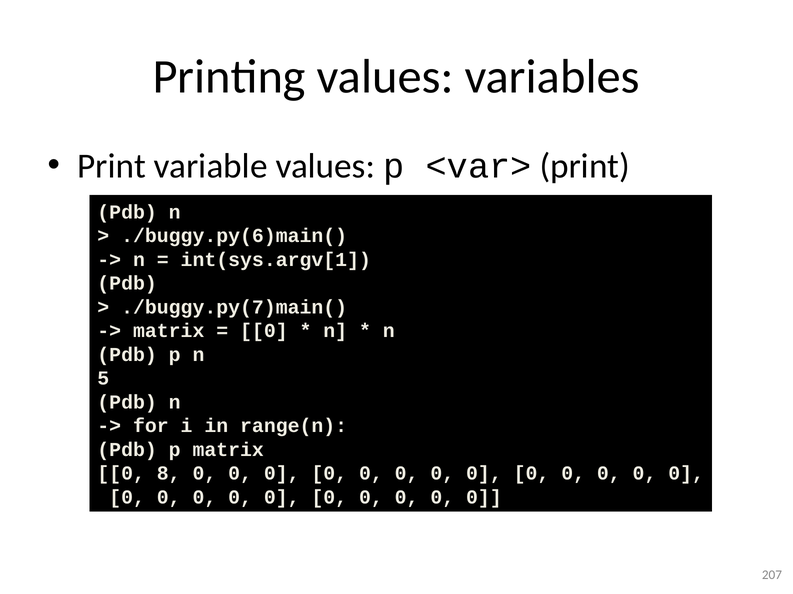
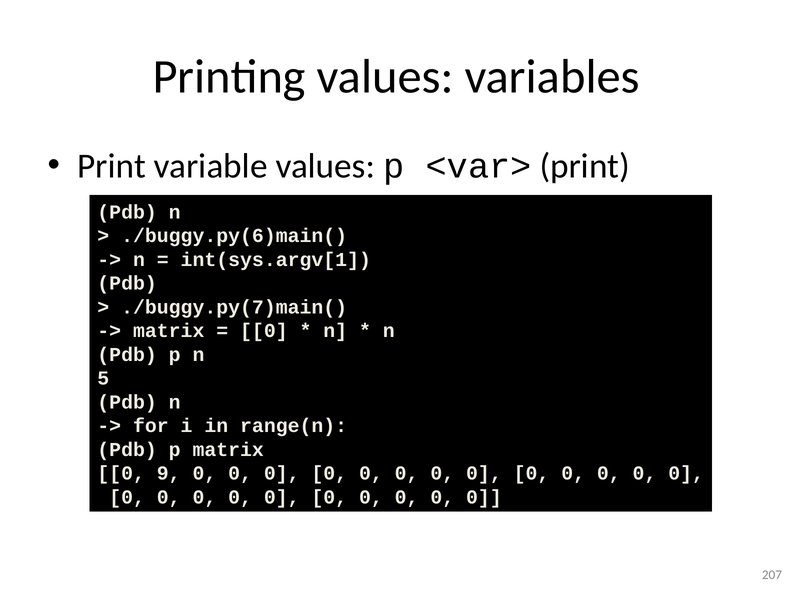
8: 8 -> 9
